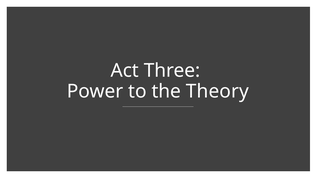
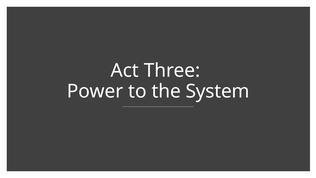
Theory: Theory -> System
